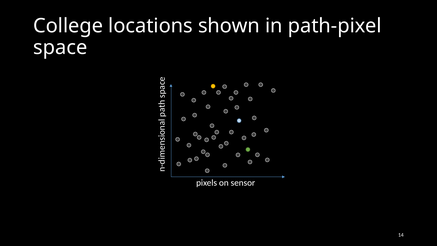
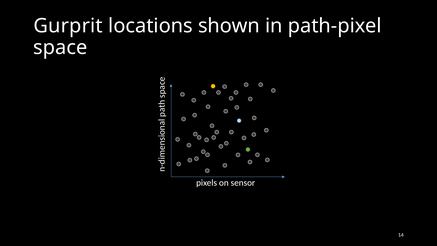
College: College -> Gurprit
